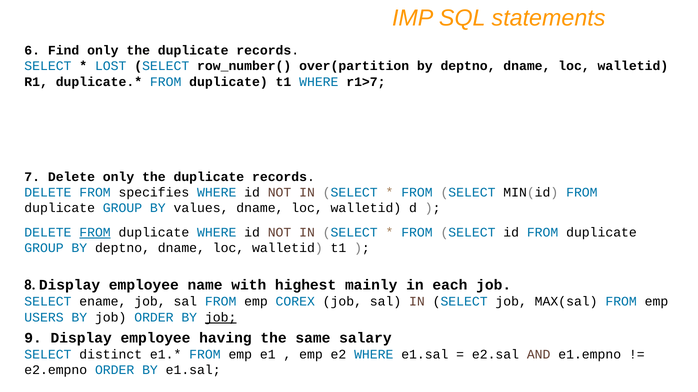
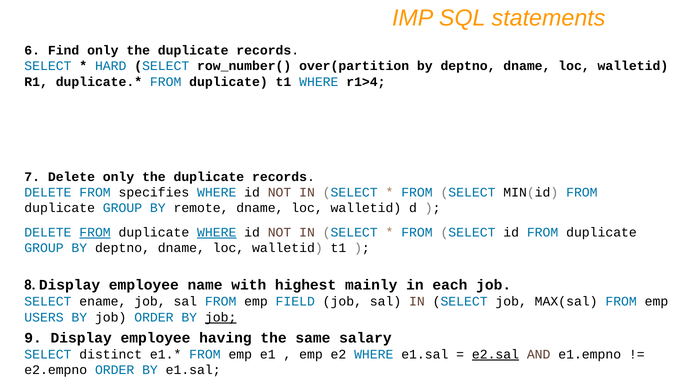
LOST: LOST -> HARD
r1>7: r1>7 -> r1>4
values: values -> remote
WHERE at (217, 233) underline: none -> present
COREX: COREX -> FIELD
e2.sal underline: none -> present
